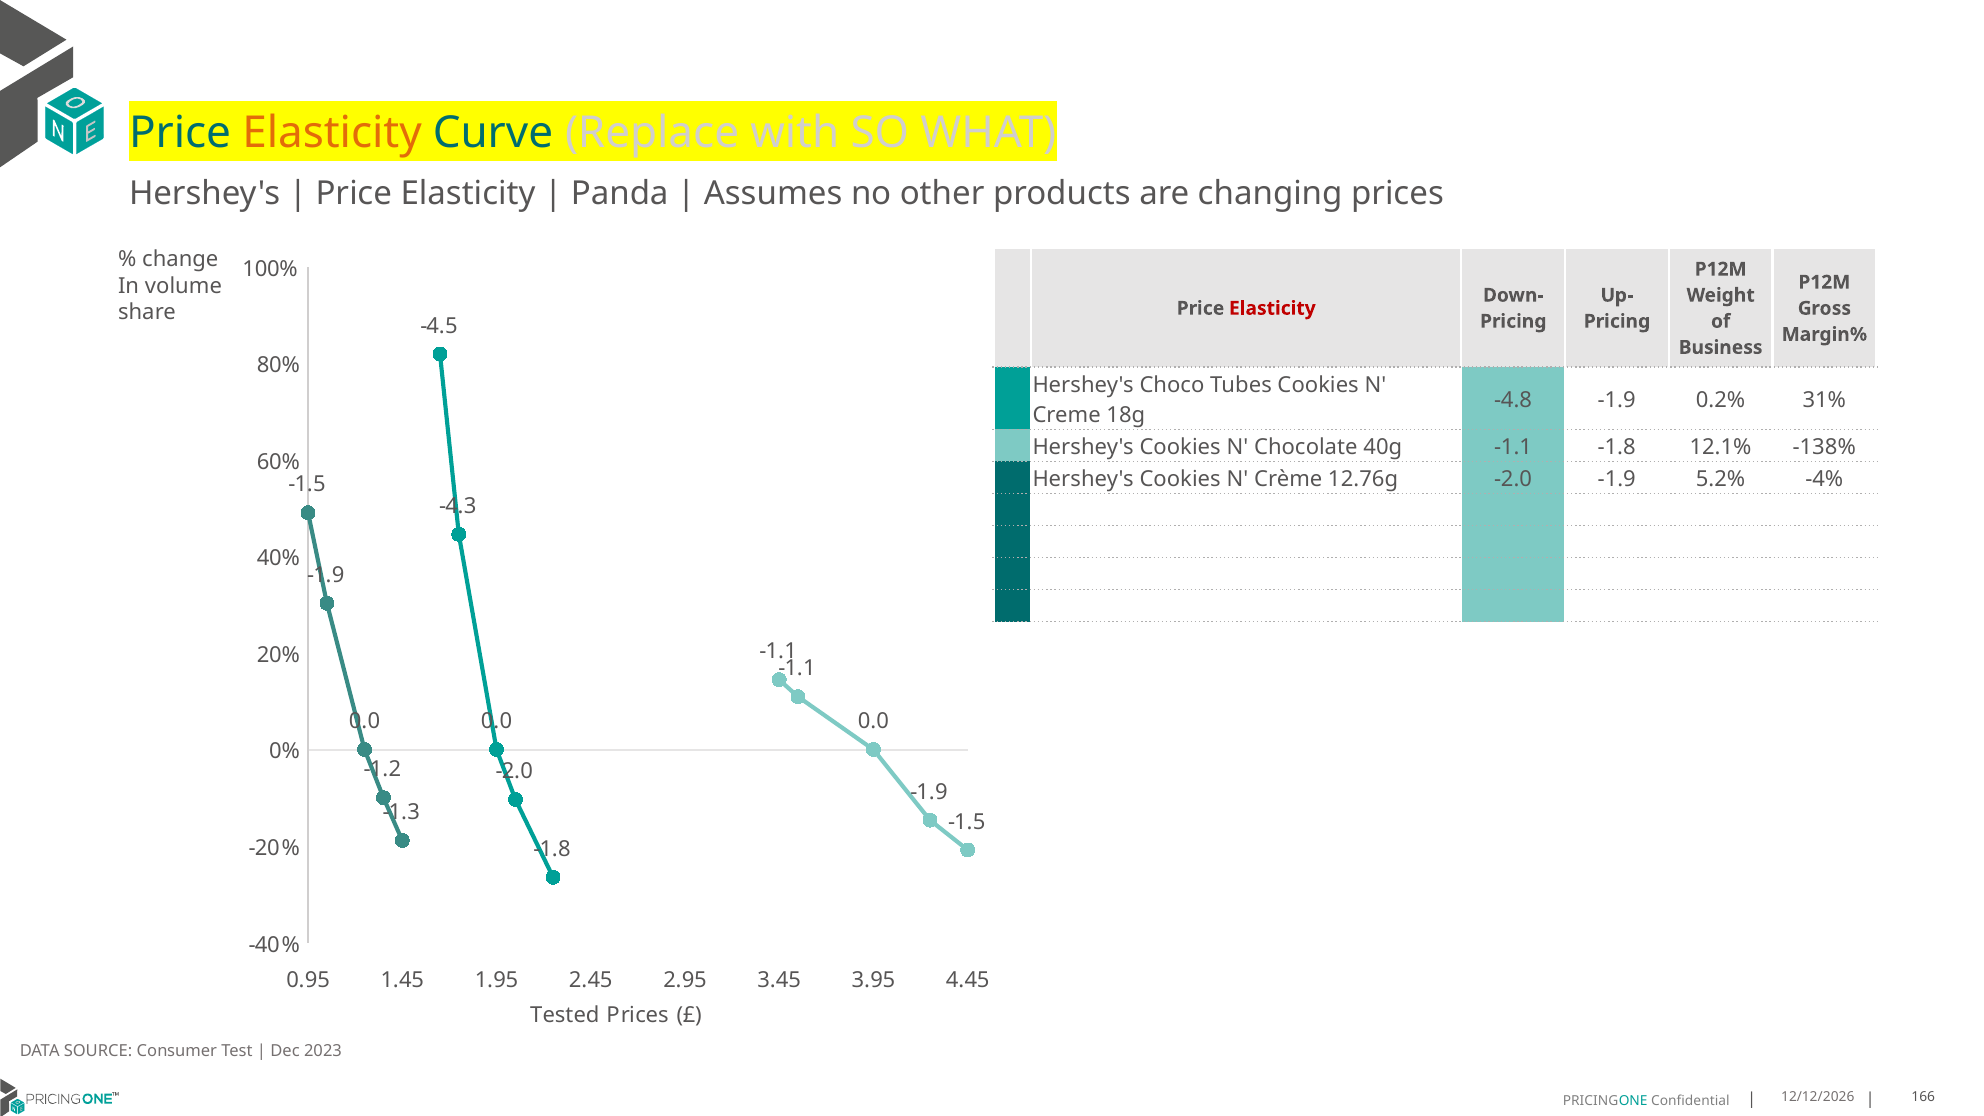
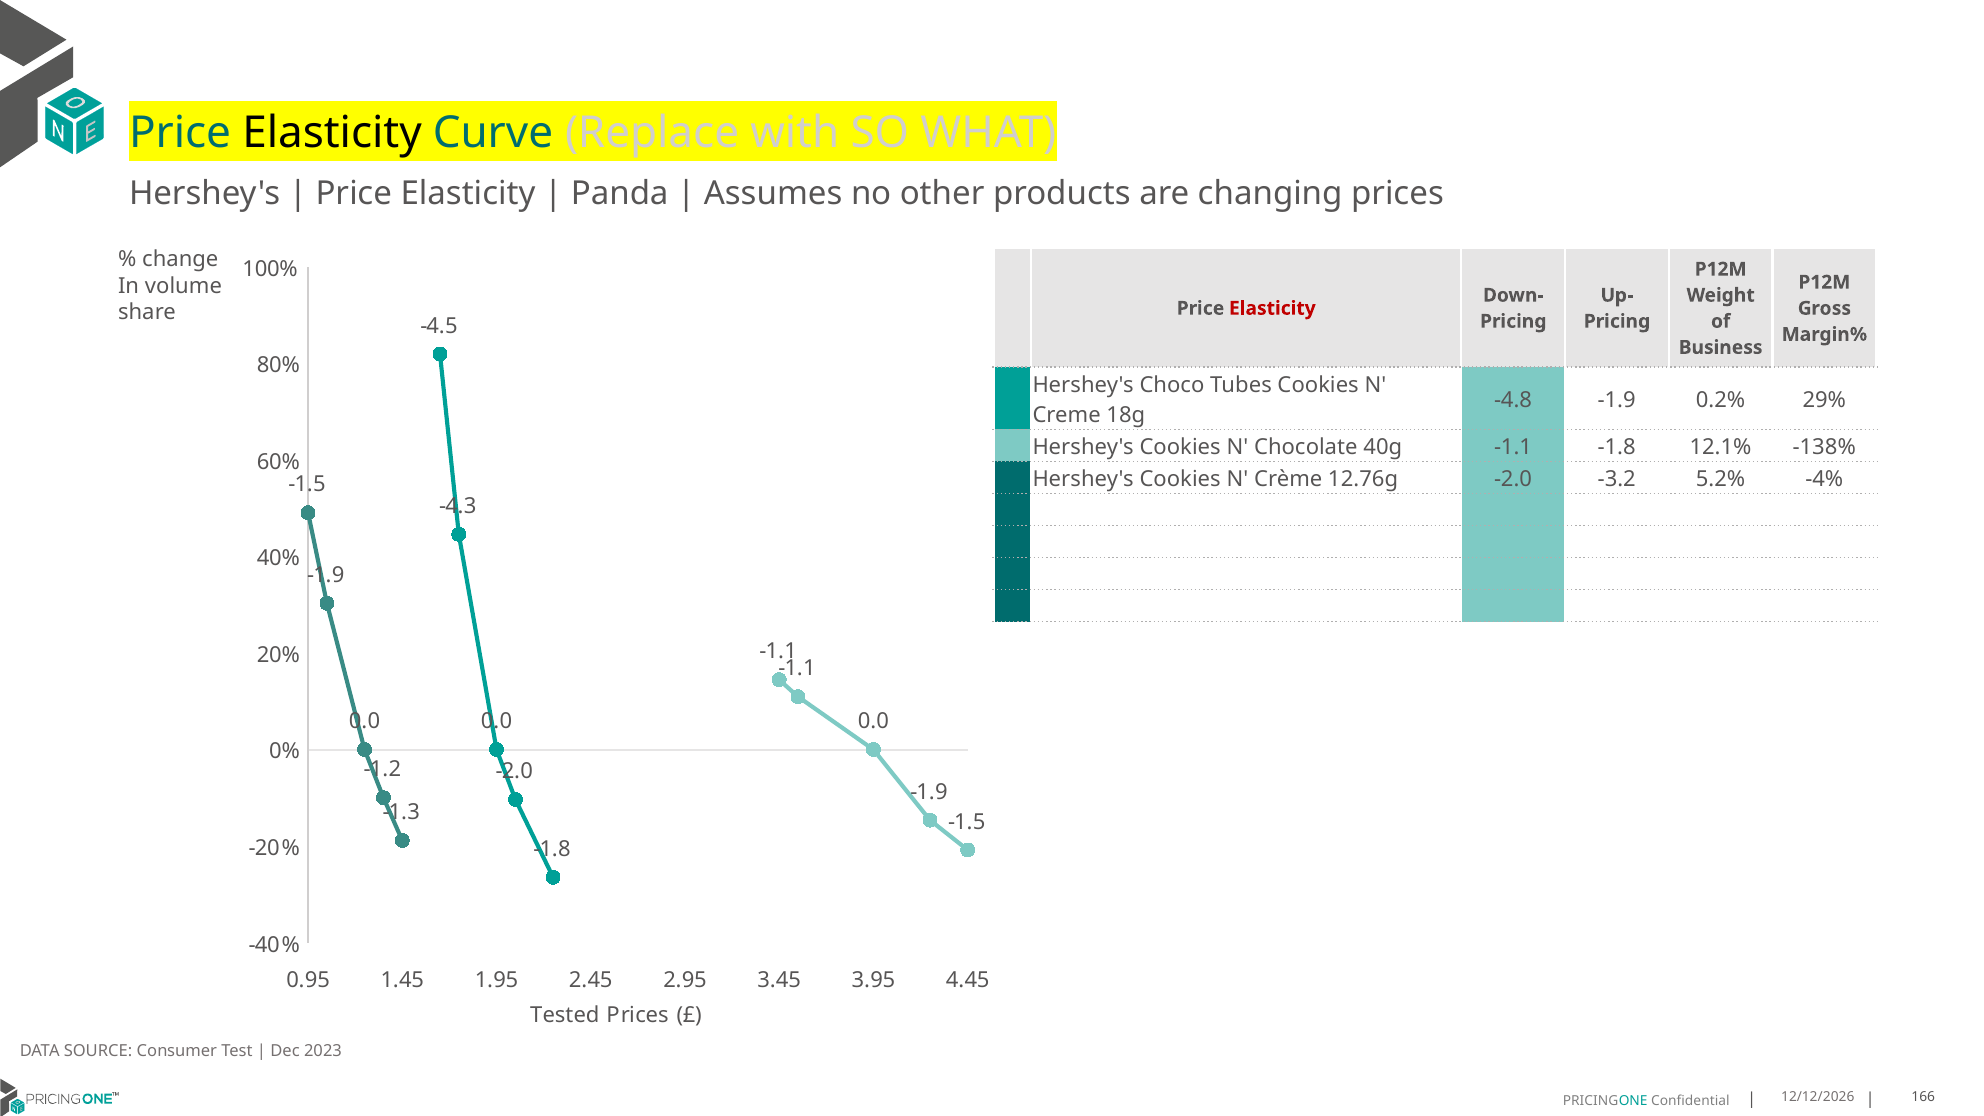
Elasticity at (332, 133) colour: orange -> black
31%: 31% -> 29%
-2.0 -1.9: -1.9 -> -3.2
